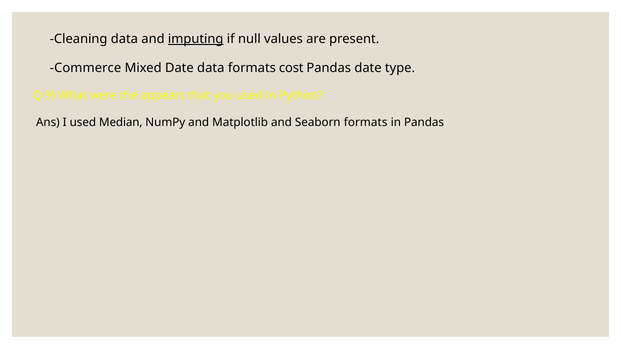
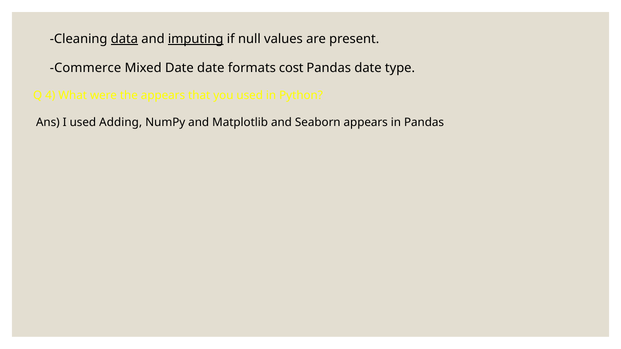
data at (124, 39) underline: none -> present
Date data: data -> date
9: 9 -> 4
Median: Median -> Adding
Seaborn formats: formats -> appears
